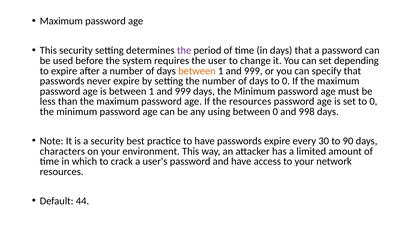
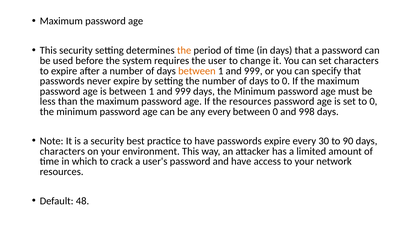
the at (184, 50) colour: purple -> orange
set depending: depending -> characters
any using: using -> every
44: 44 -> 48
